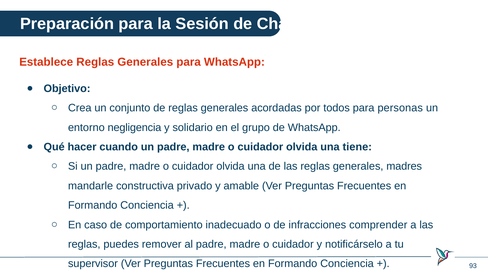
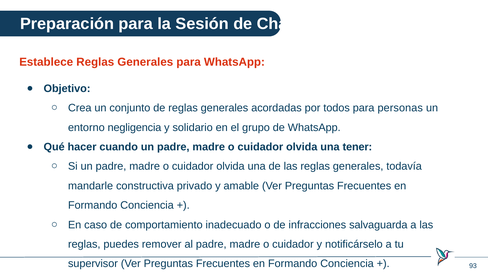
tiene: tiene -> tener
madres: madres -> todavía
comprender: comprender -> salvaguarda
